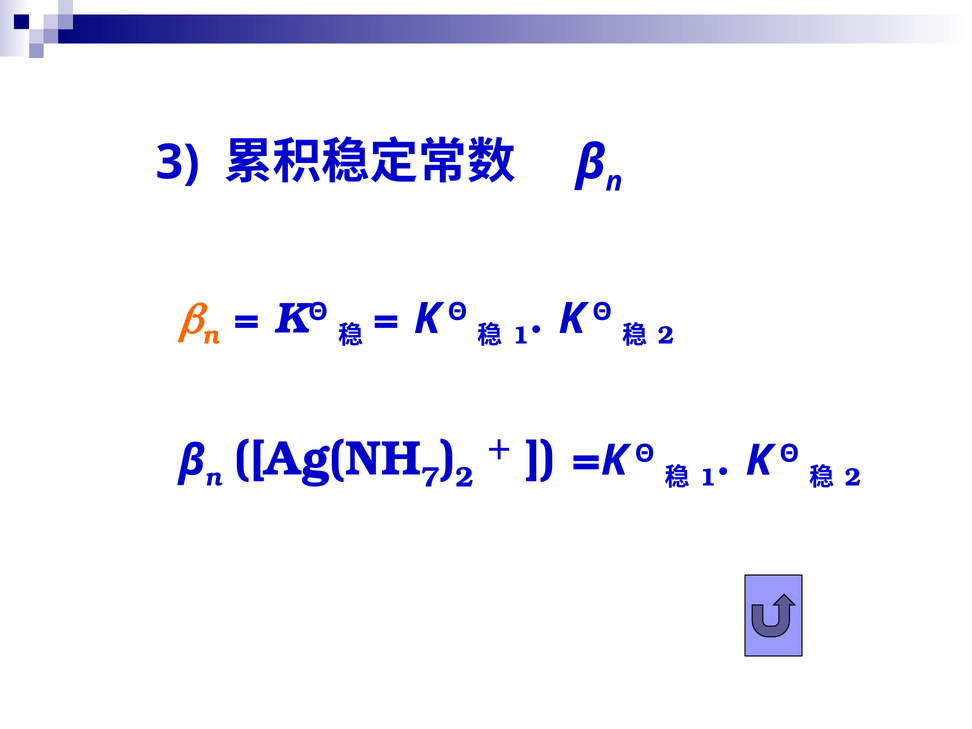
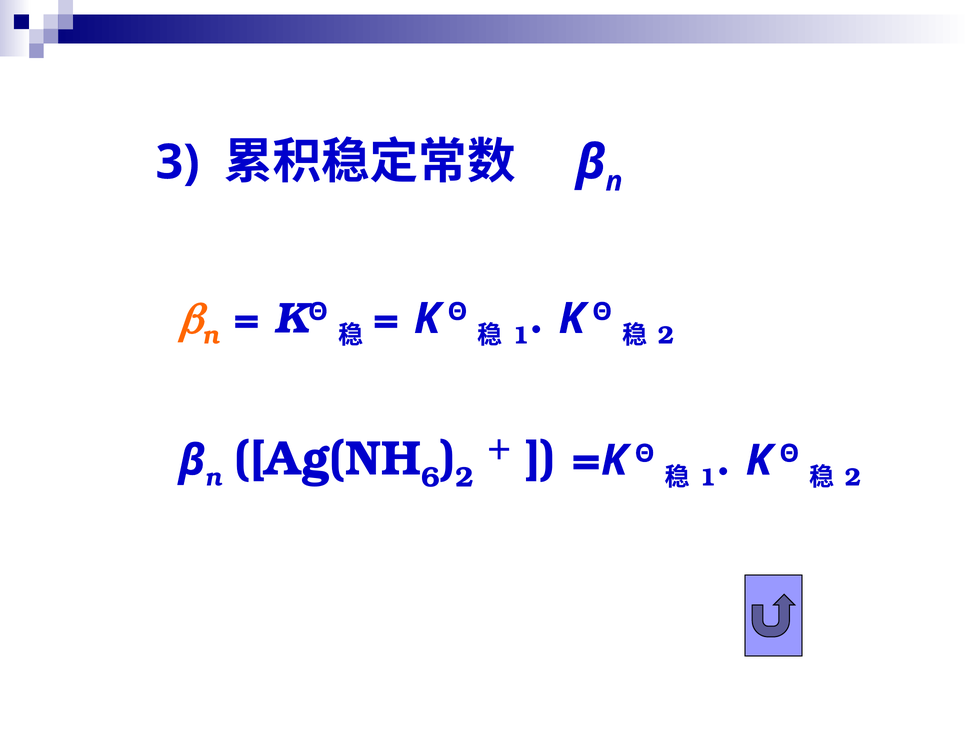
7: 7 -> 6
